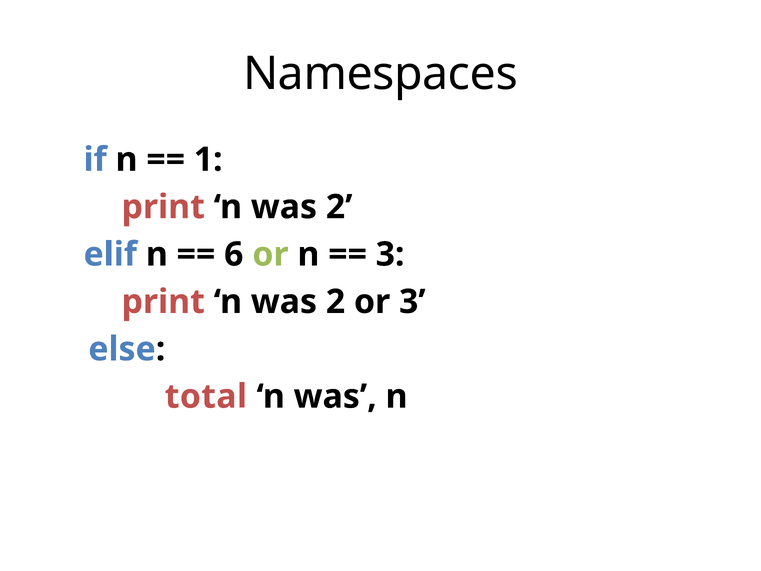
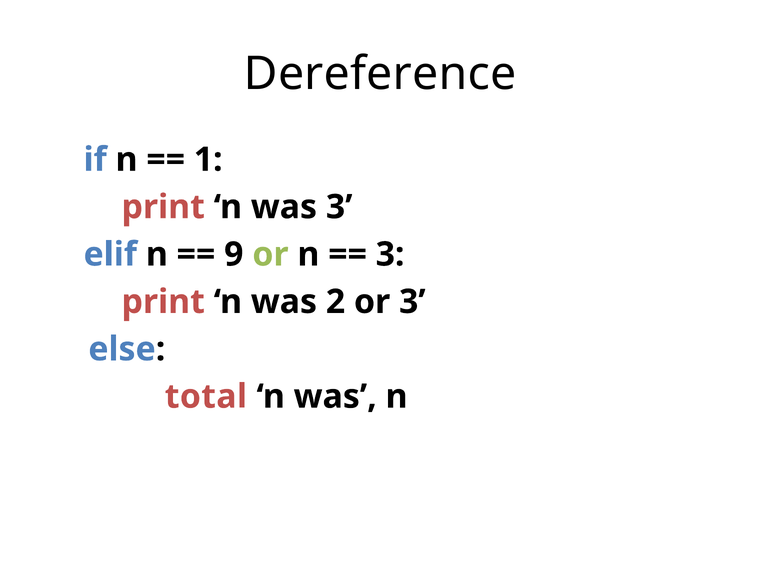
Namespaces: Namespaces -> Dereference
2 at (339, 207): 2 -> 3
6: 6 -> 9
